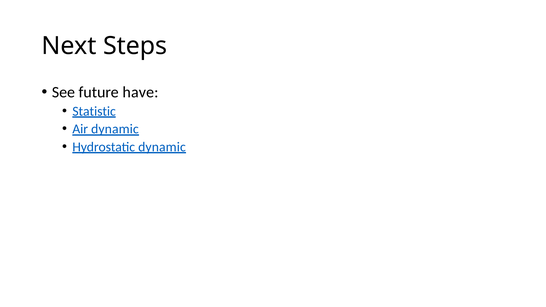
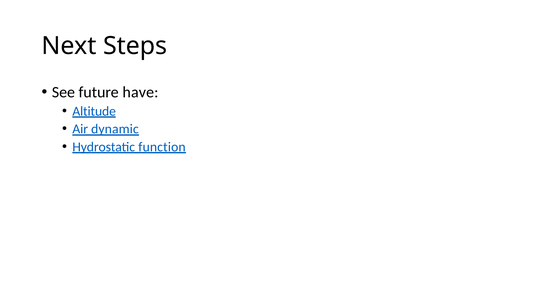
Statistic: Statistic -> Altitude
Hydrostatic dynamic: dynamic -> function
